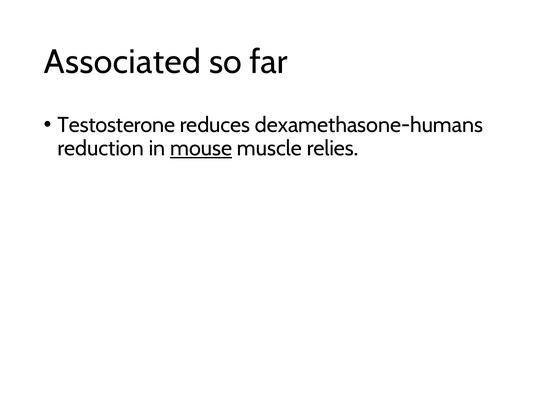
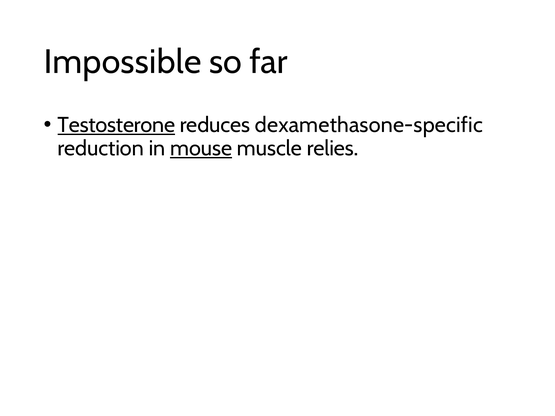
Associated: Associated -> Impossible
Testosterone underline: none -> present
dexamethasone-humans: dexamethasone-humans -> dexamethasone-specific
